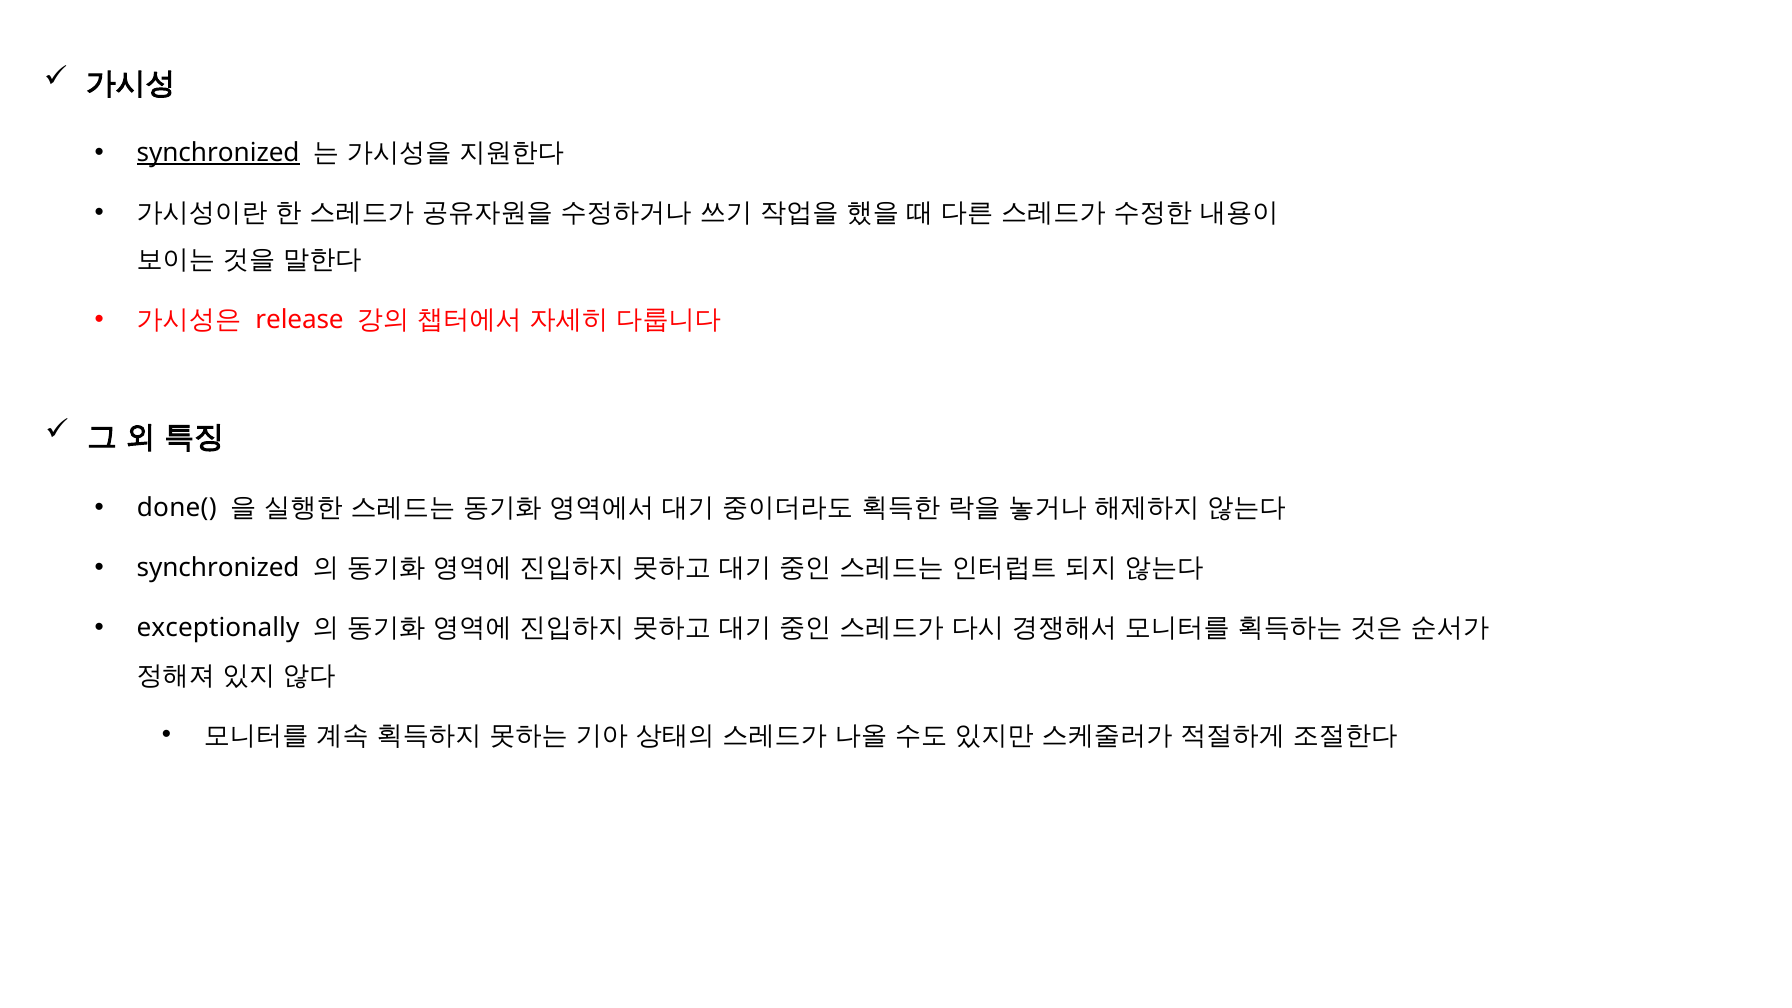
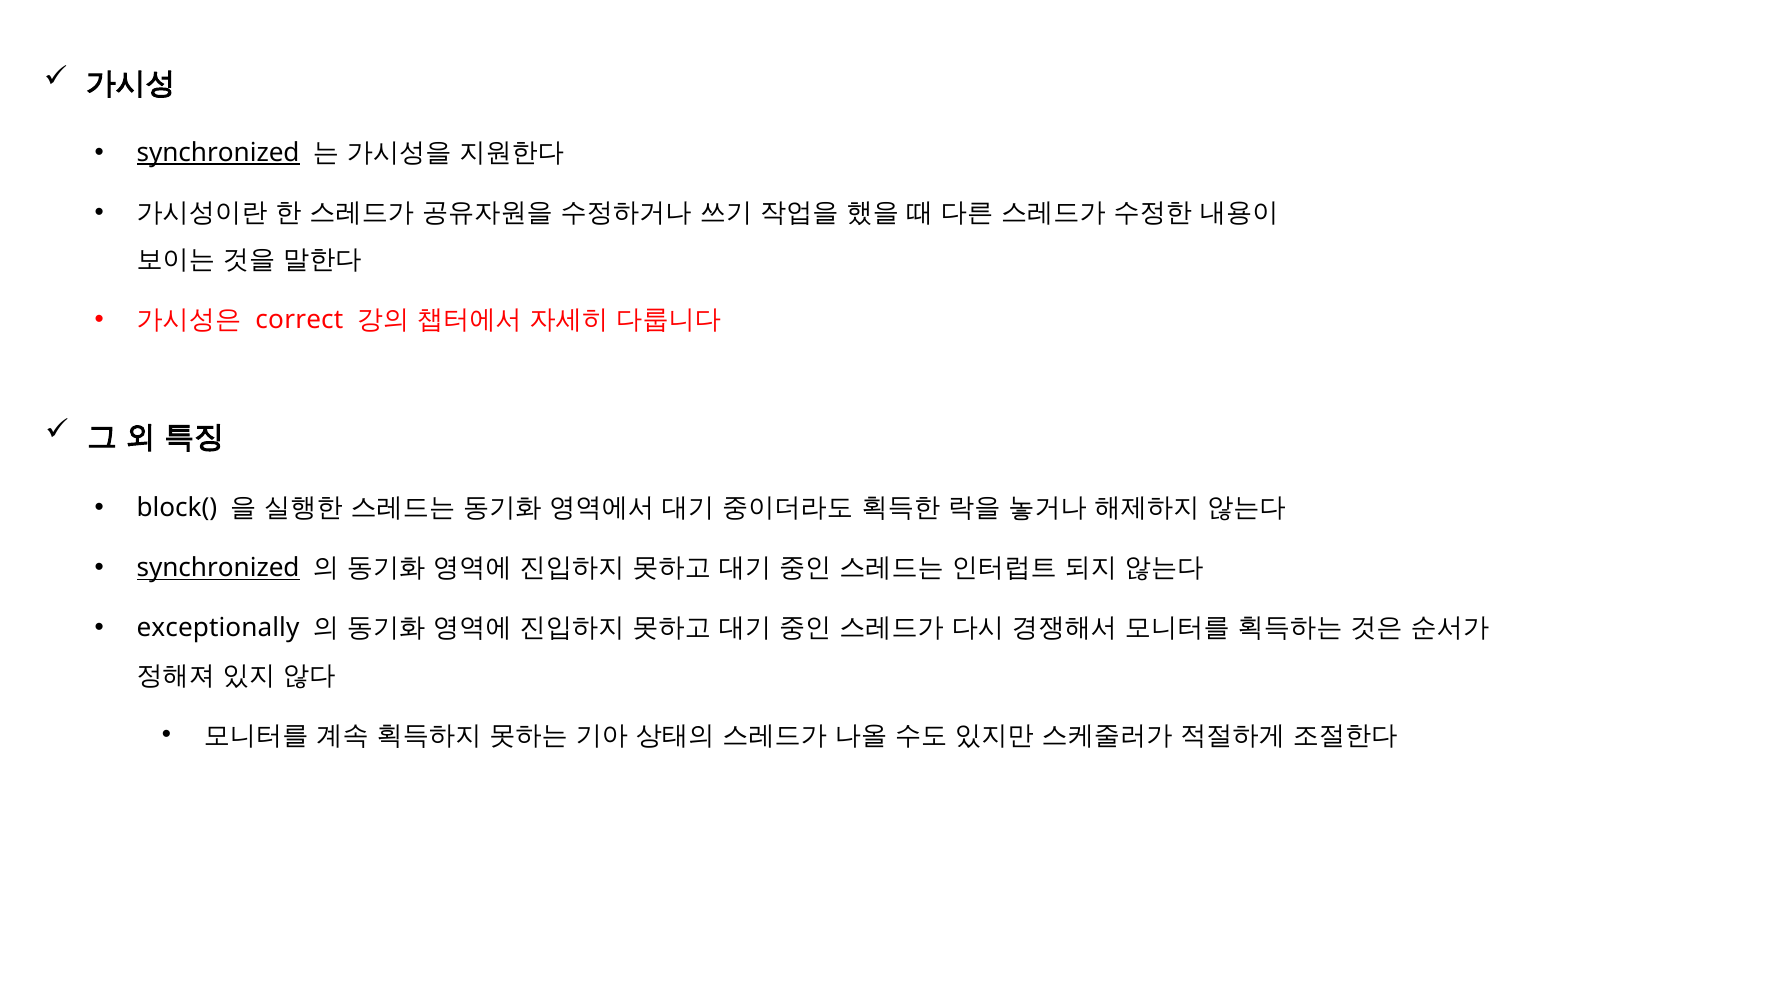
release: release -> correct
done(: done( -> block(
synchronized at (218, 568) underline: none -> present
